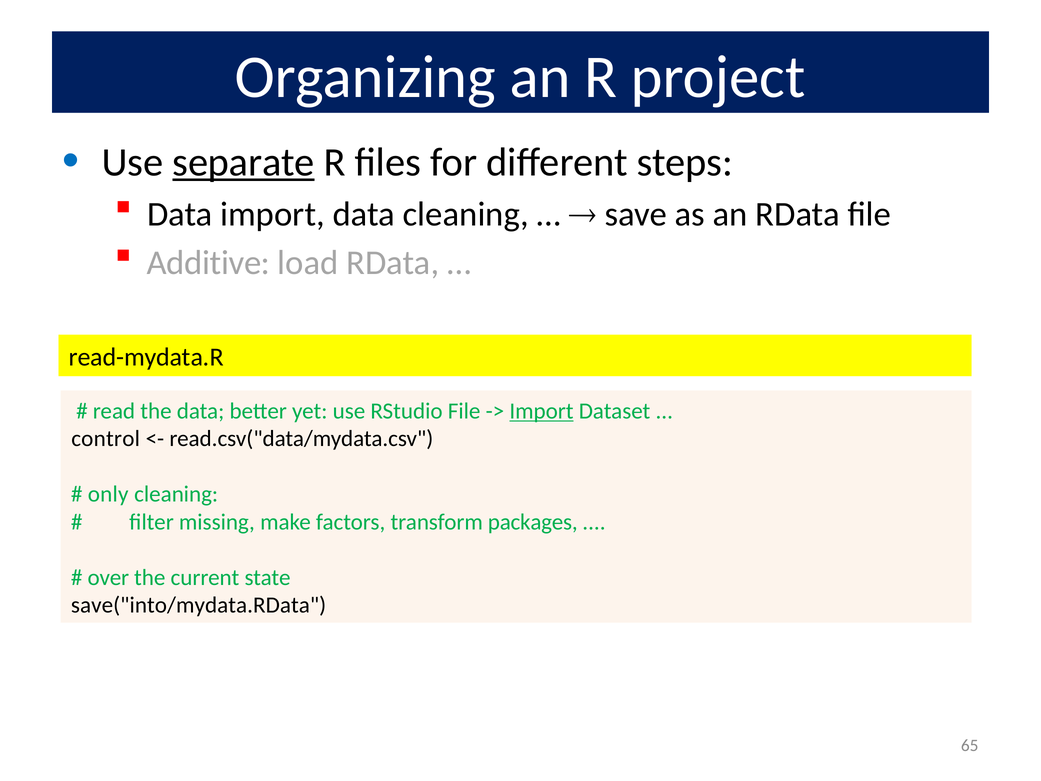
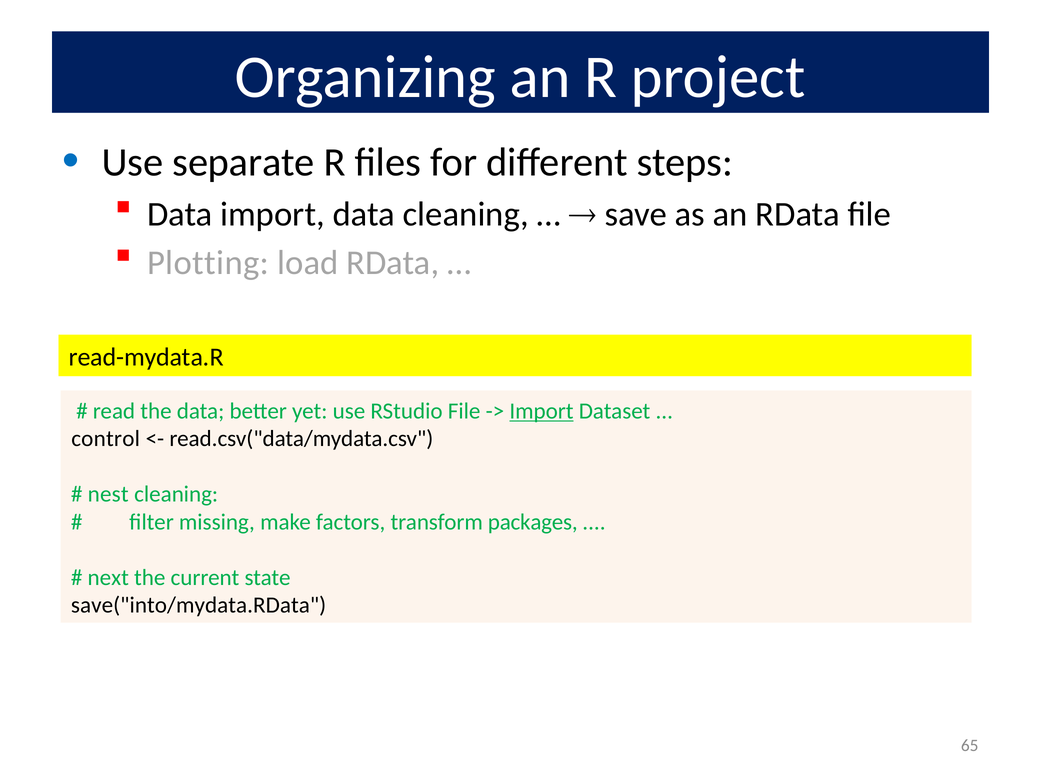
separate underline: present -> none
Additive: Additive -> Plotting
only: only -> nest
over: over -> next
